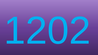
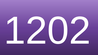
1202 colour: light blue -> white
